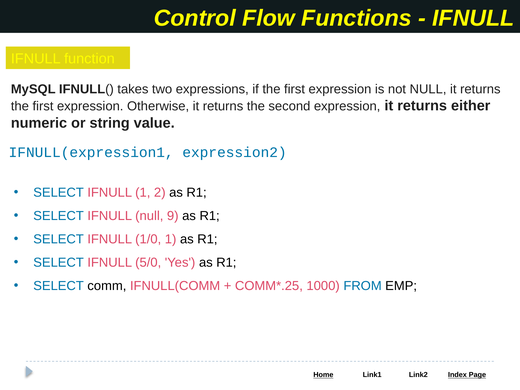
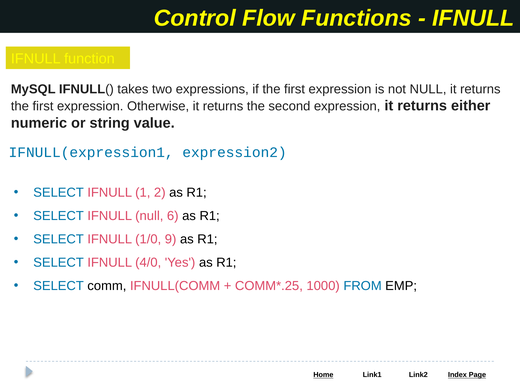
9: 9 -> 6
1/0 1: 1 -> 9
5/0: 5/0 -> 4/0
